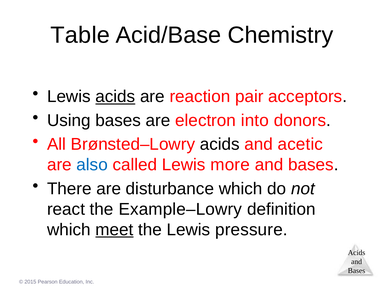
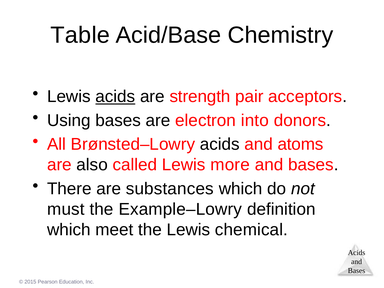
reaction: reaction -> strength
acetic: acetic -> atoms
also colour: blue -> black
disturbance: disturbance -> substances
react: react -> must
meet underline: present -> none
pressure: pressure -> chemical
